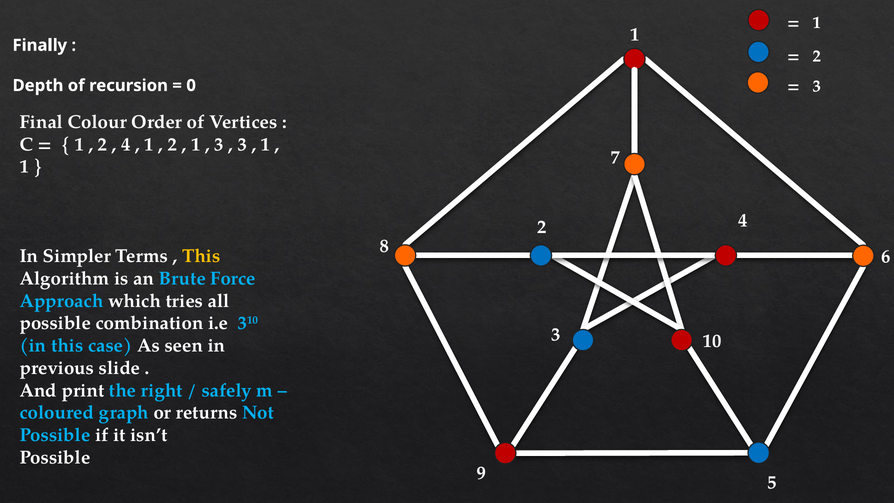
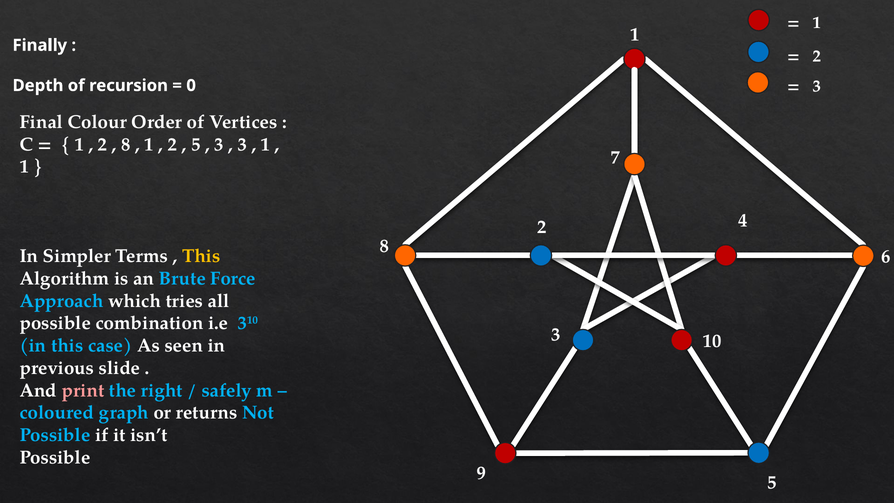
4 at (126, 144): 4 -> 8
1 at (196, 144): 1 -> 5
print colour: white -> pink
